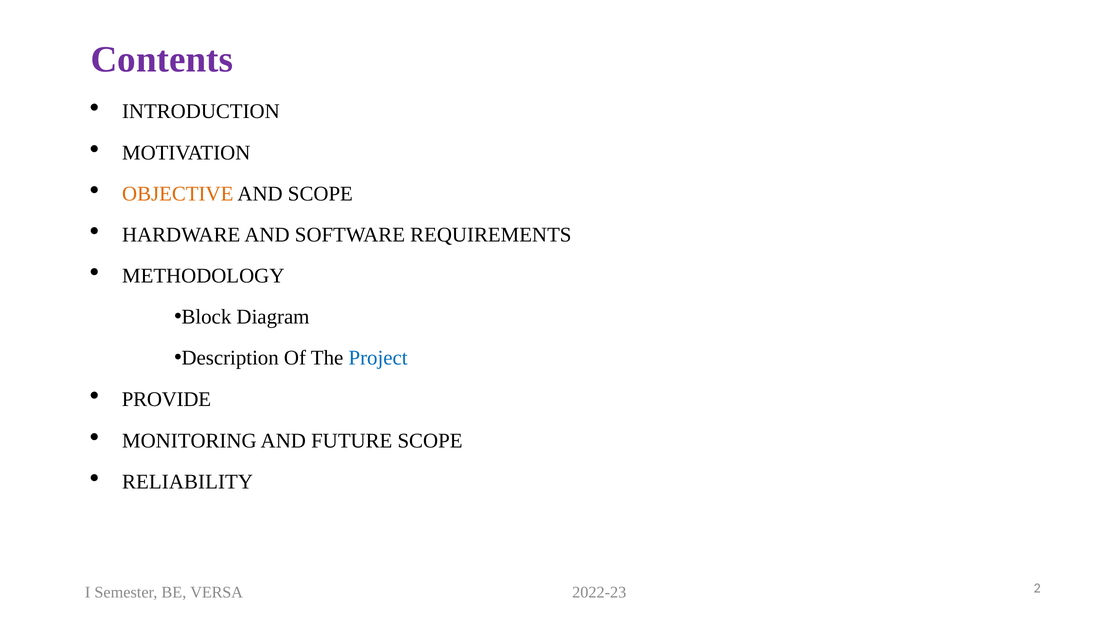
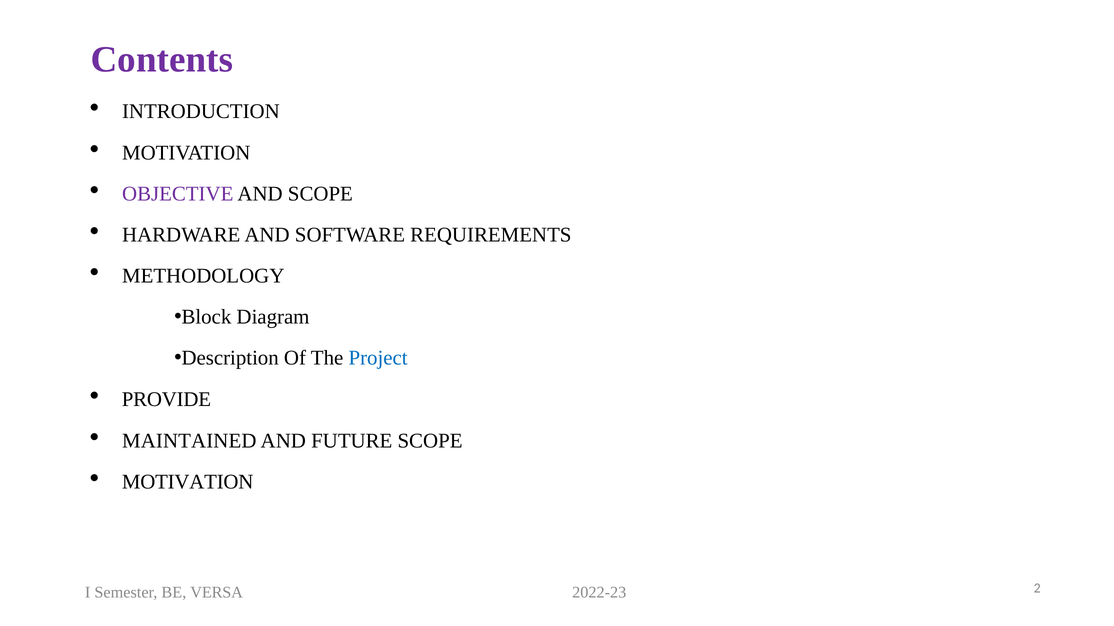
OBJECTIVE colour: orange -> purple
MONITORING: MONITORING -> MAINTAINED
RELIABILITY at (188, 482): RELIABILITY -> MOTIVATION
